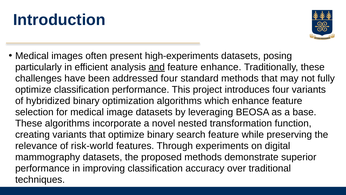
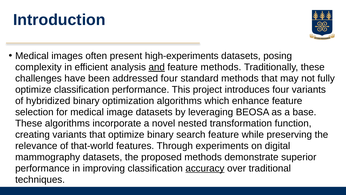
particularly: particularly -> complexity
feature enhance: enhance -> methods
risk-world: risk-world -> that-world
accuracy underline: none -> present
